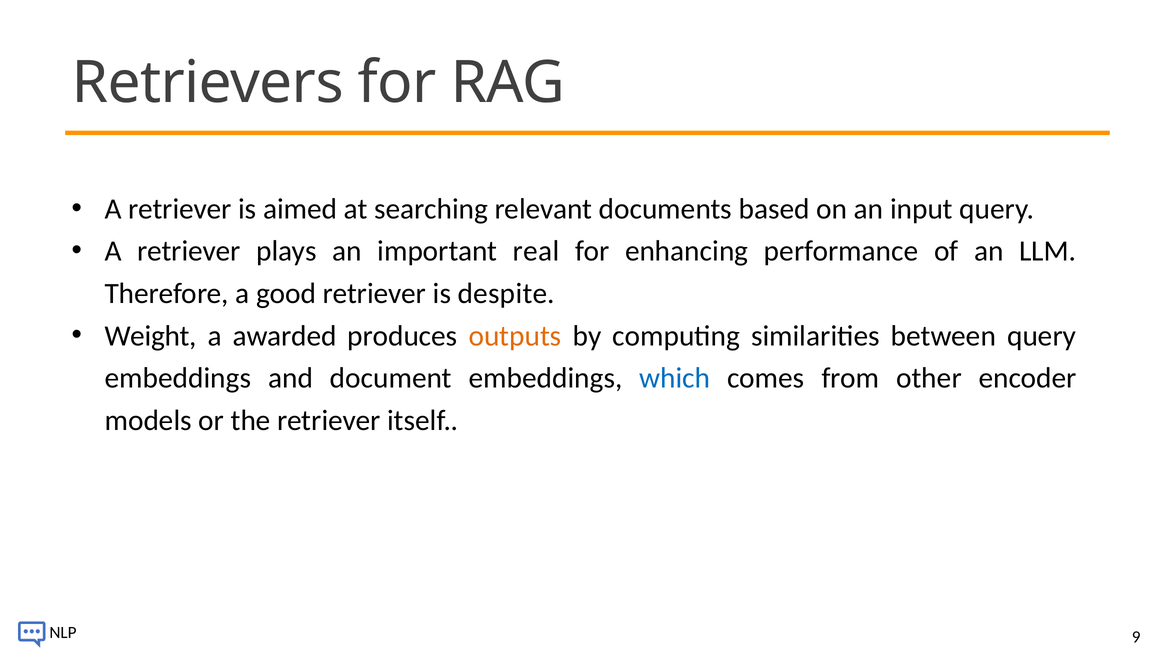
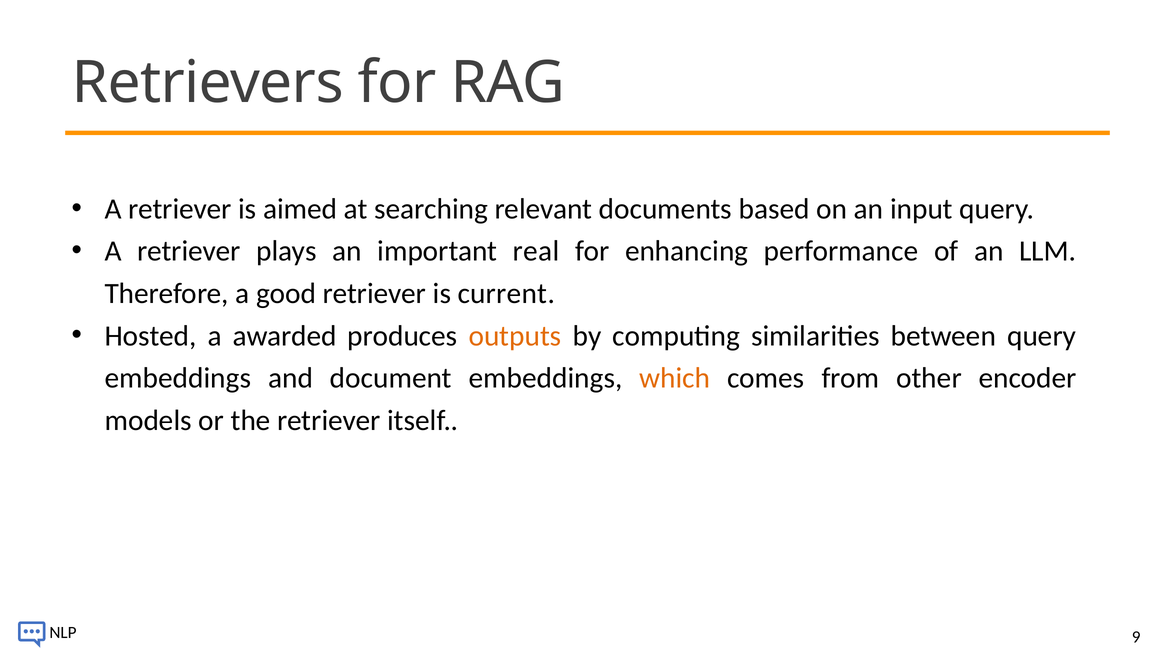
despite: despite -> current
Weight: Weight -> Hosted
which colour: blue -> orange
